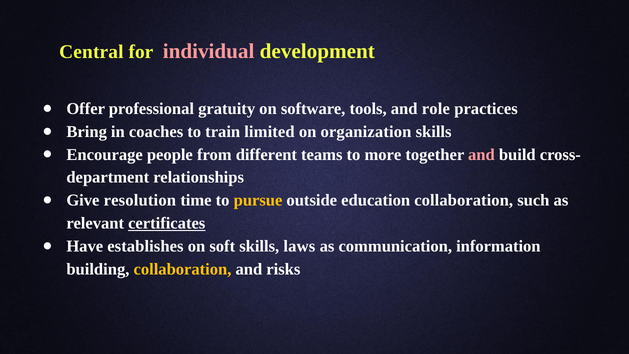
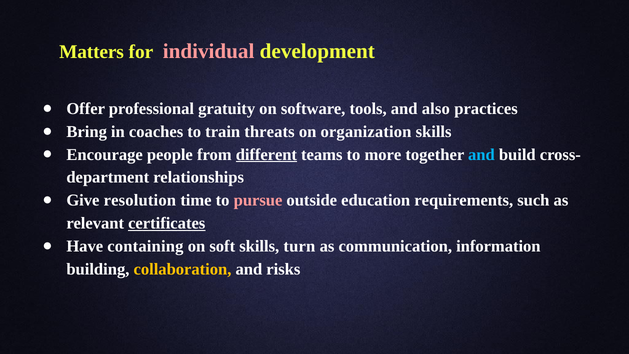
Central: Central -> Matters
role: role -> also
limited: limited -> threats
different underline: none -> present
and at (481, 154) colour: pink -> light blue
pursue colour: yellow -> pink
education collaboration: collaboration -> requirements
establishes: establishes -> containing
laws: laws -> turn
